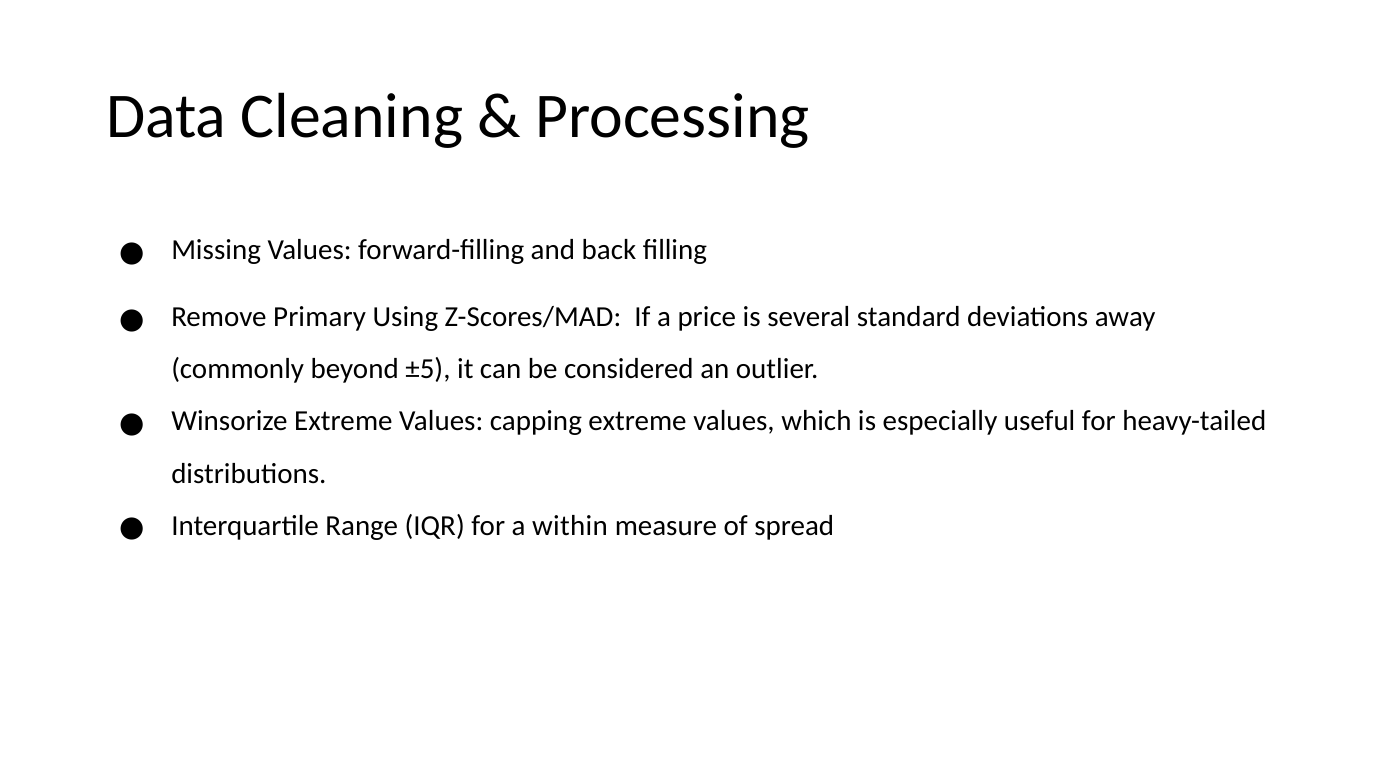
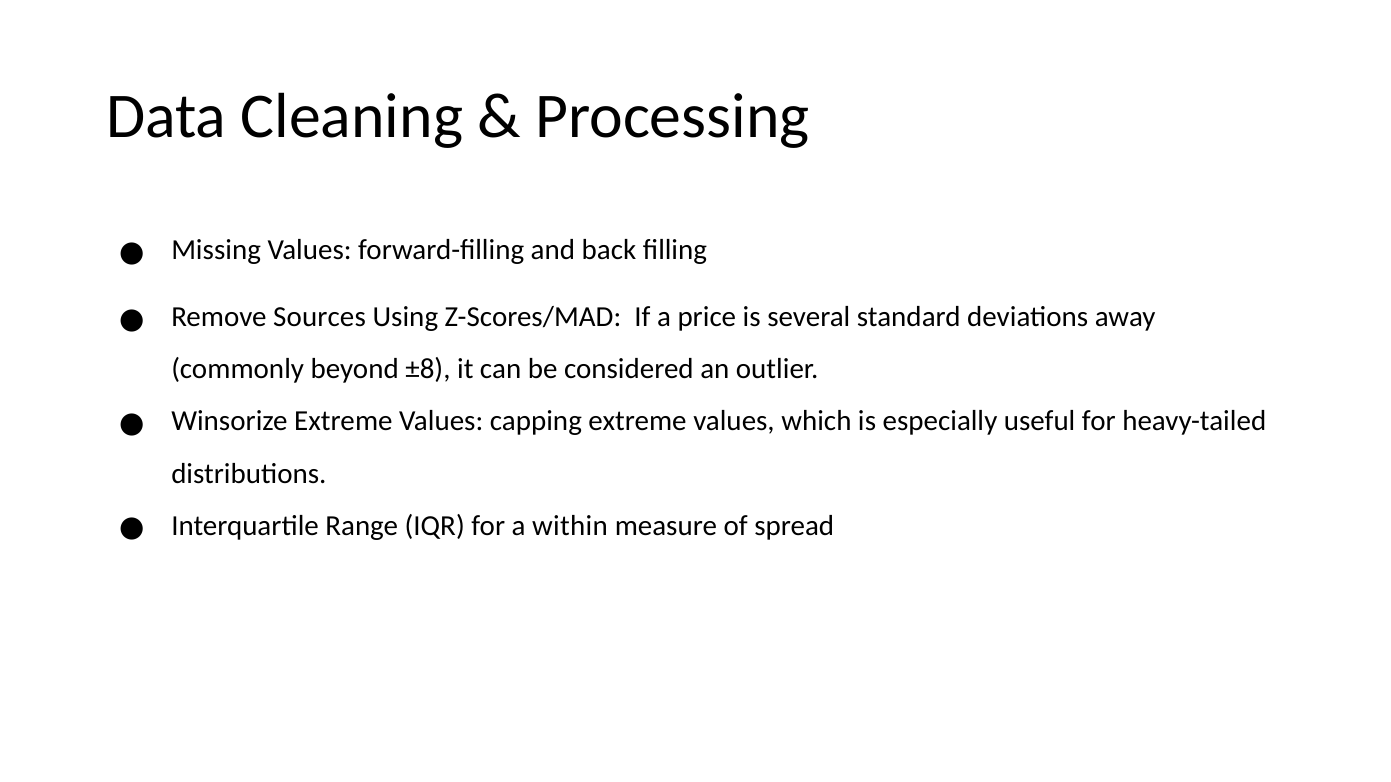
Primary: Primary -> Sources
±5: ±5 -> ±8
